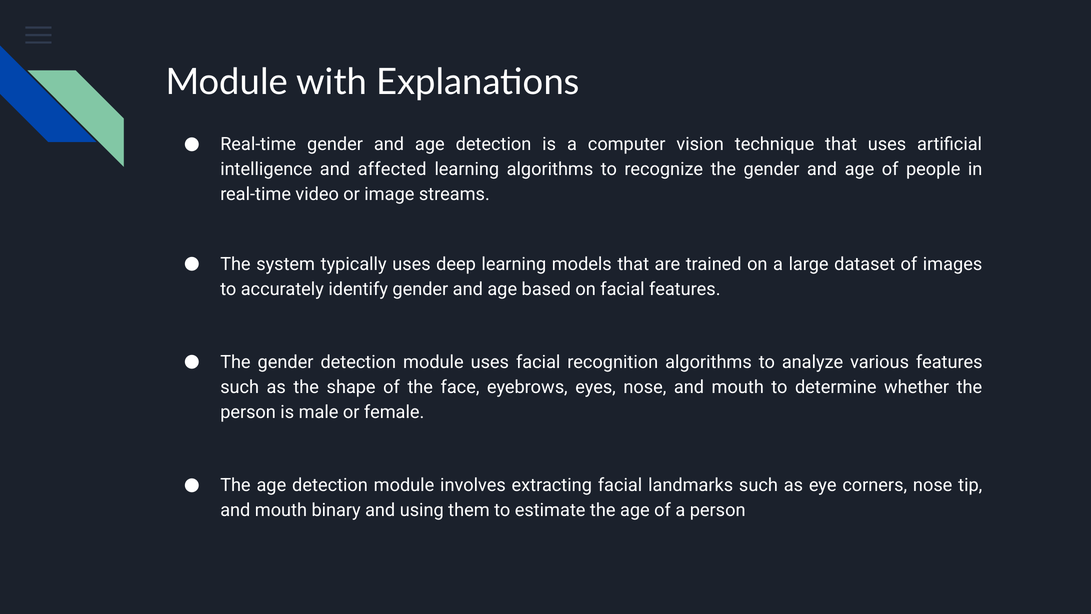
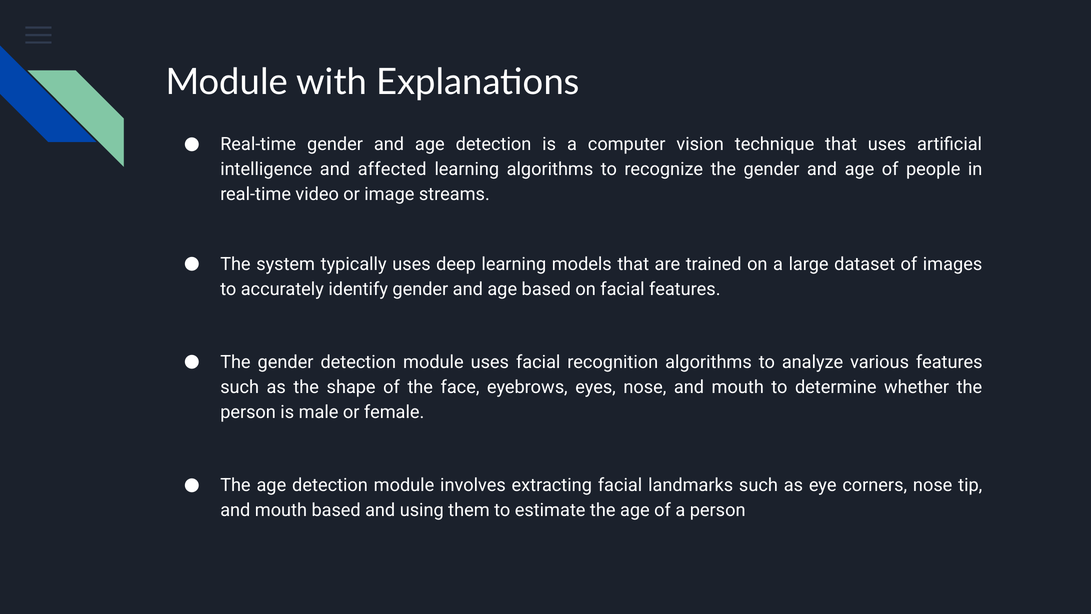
mouth binary: binary -> based
